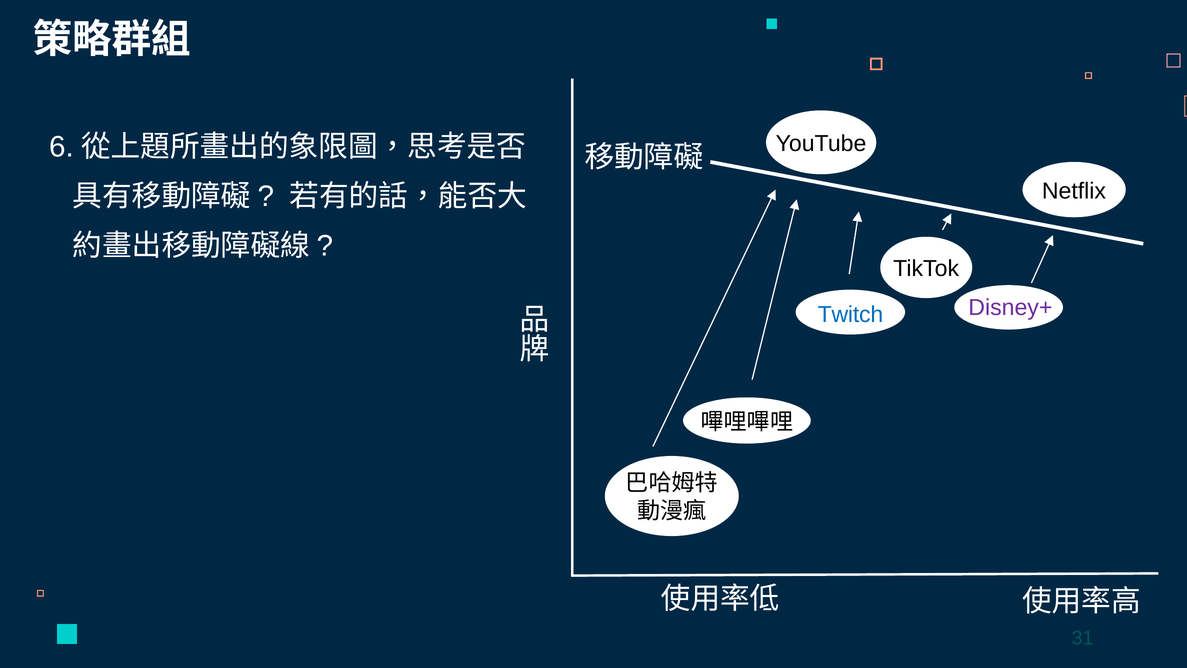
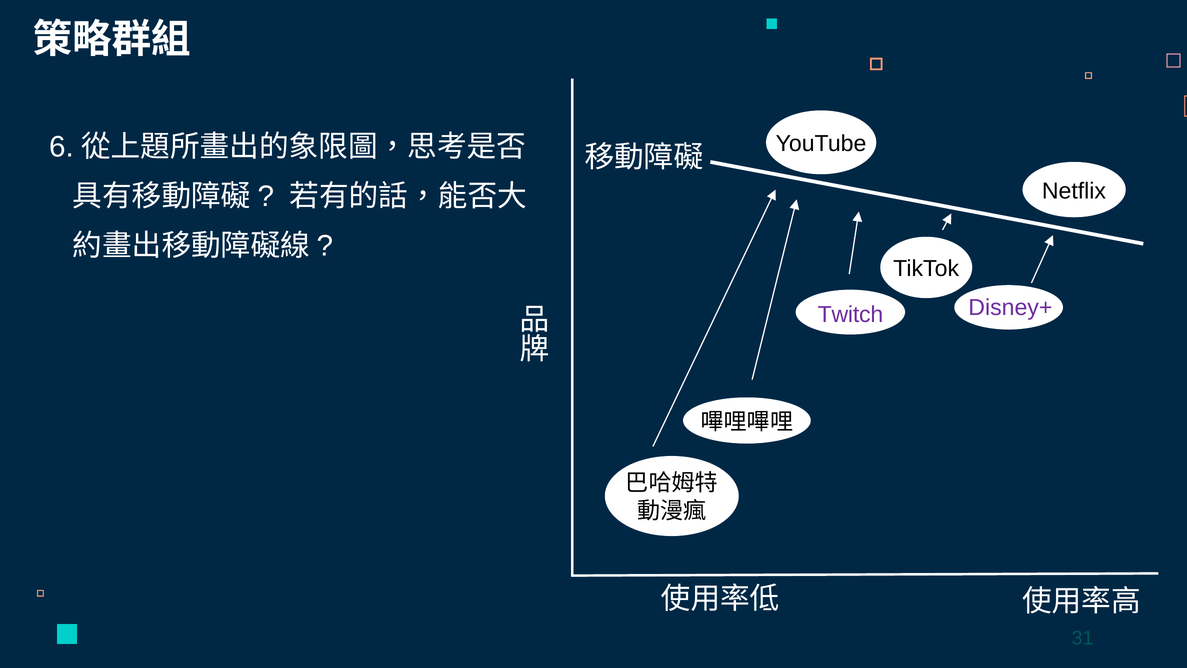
Twitch colour: blue -> purple
